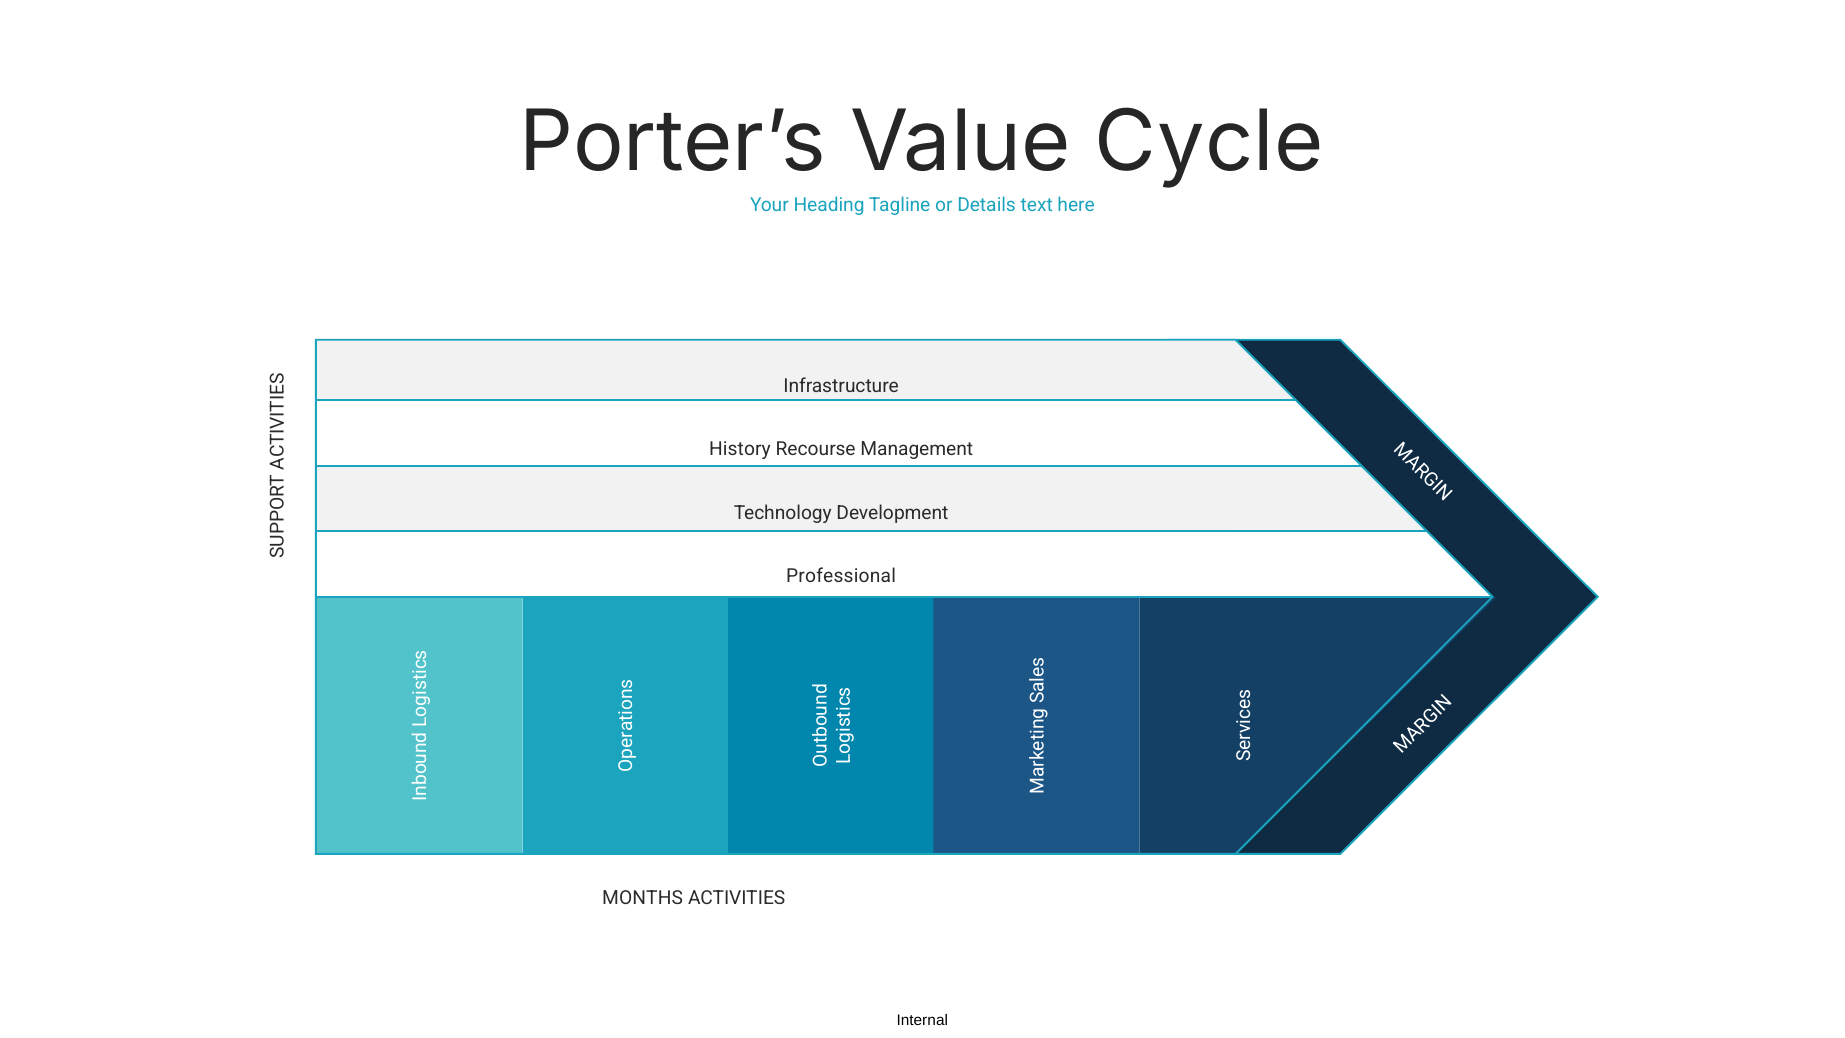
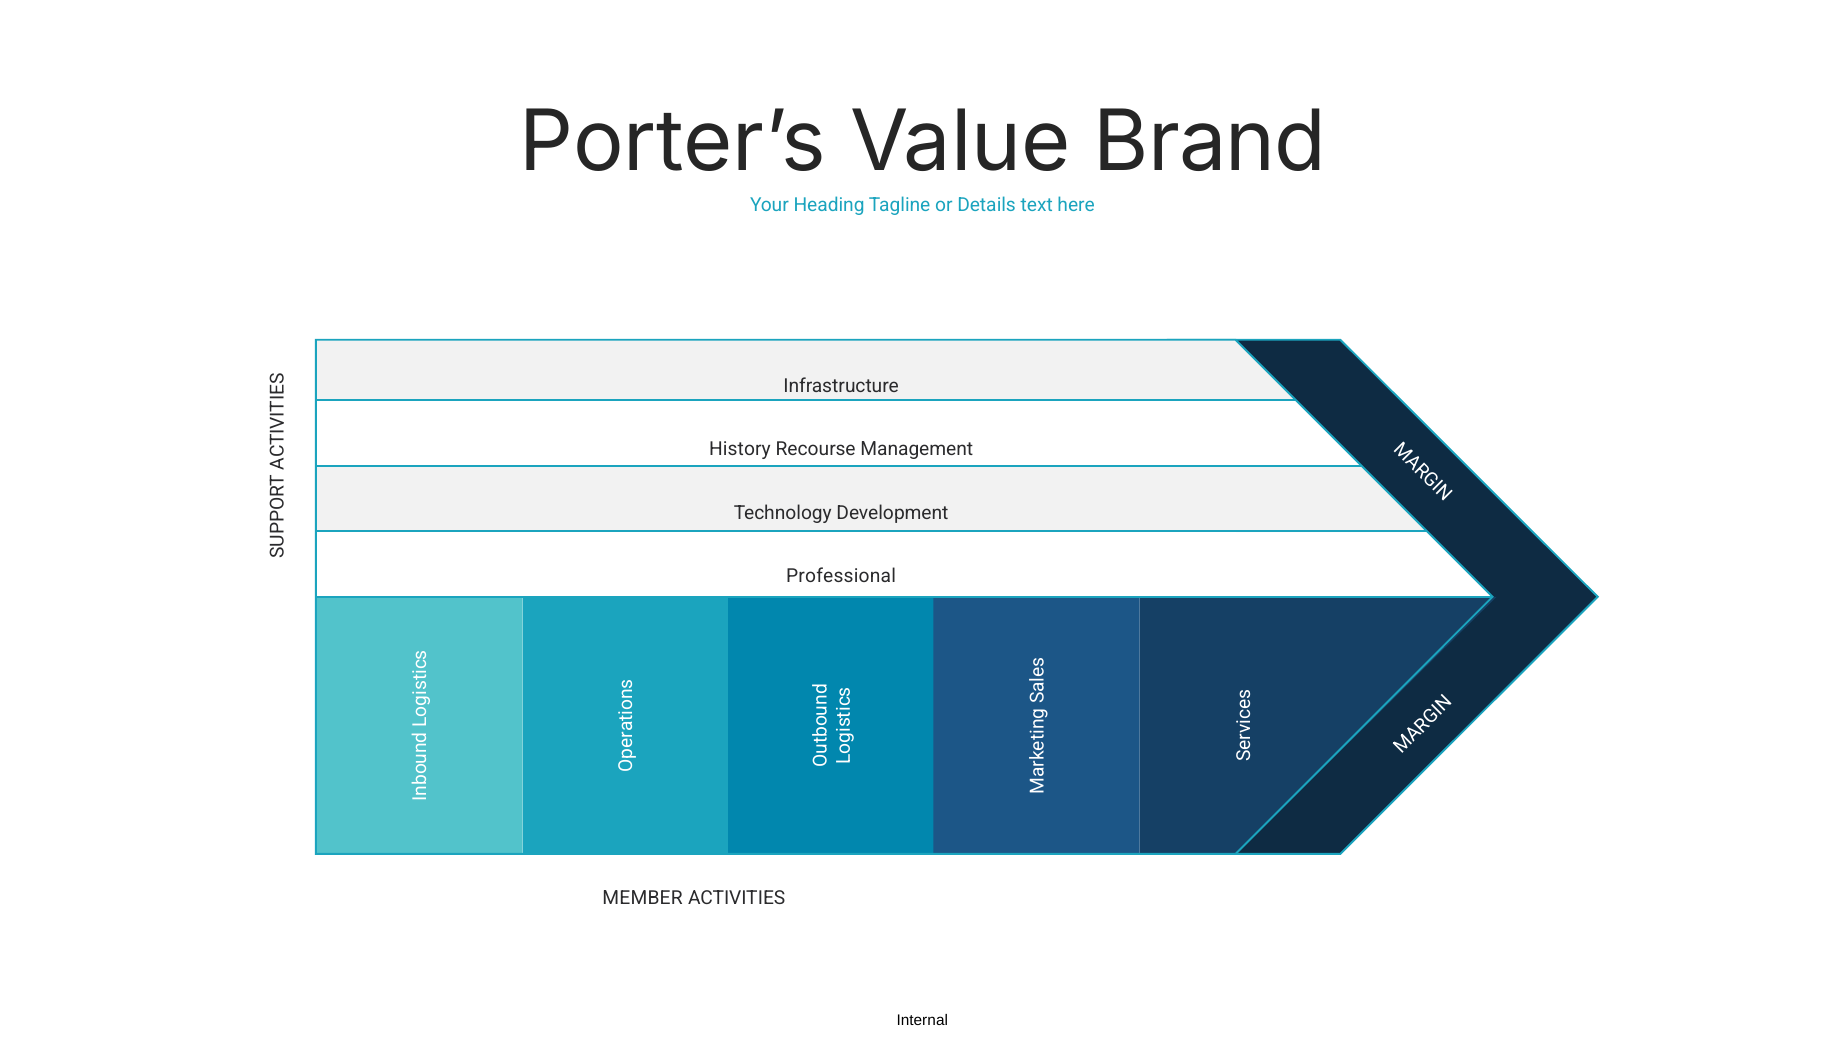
Cycle: Cycle -> Brand
MONTHS: MONTHS -> MEMBER
